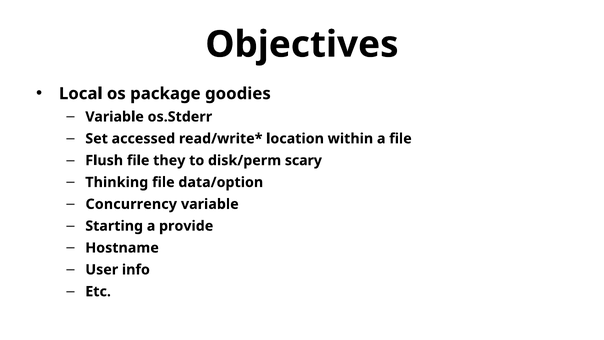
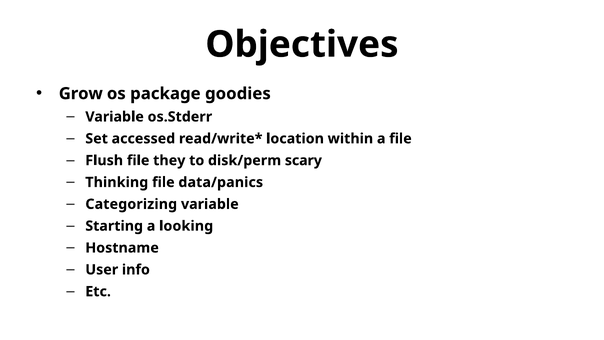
Local: Local -> Grow
data/option: data/option -> data/panics
Concurrency: Concurrency -> Categorizing
provide: provide -> looking
